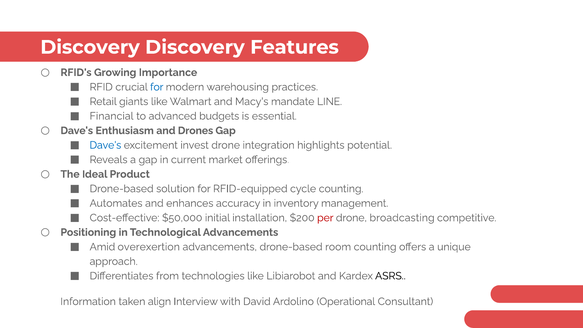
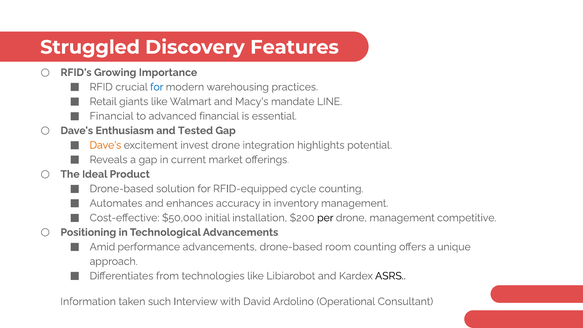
Discovery at (90, 47): Discovery -> Struggled
advanced budgets: budgets -> financial
Drones: Drones -> Tested
Dave's at (105, 145) colour: blue -> orange
per colour: red -> black
drone broadcasting: broadcasting -> management
overexertion: overexertion -> performance
align: align -> such
